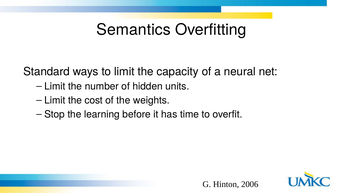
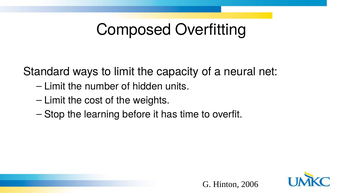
Semantics: Semantics -> Composed
